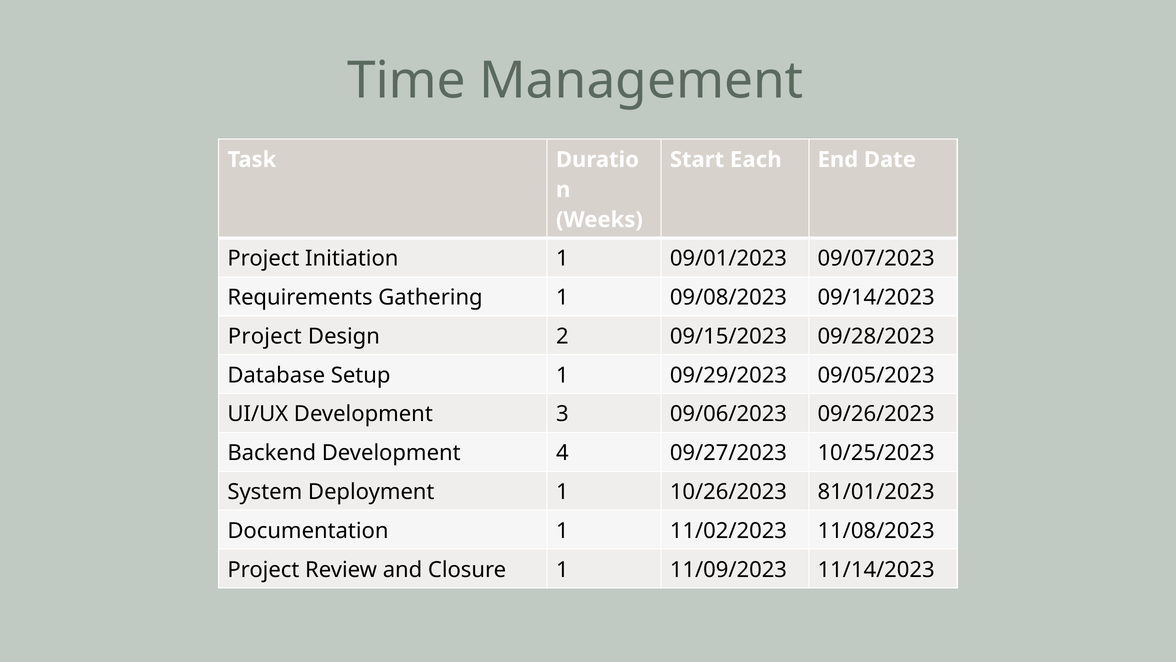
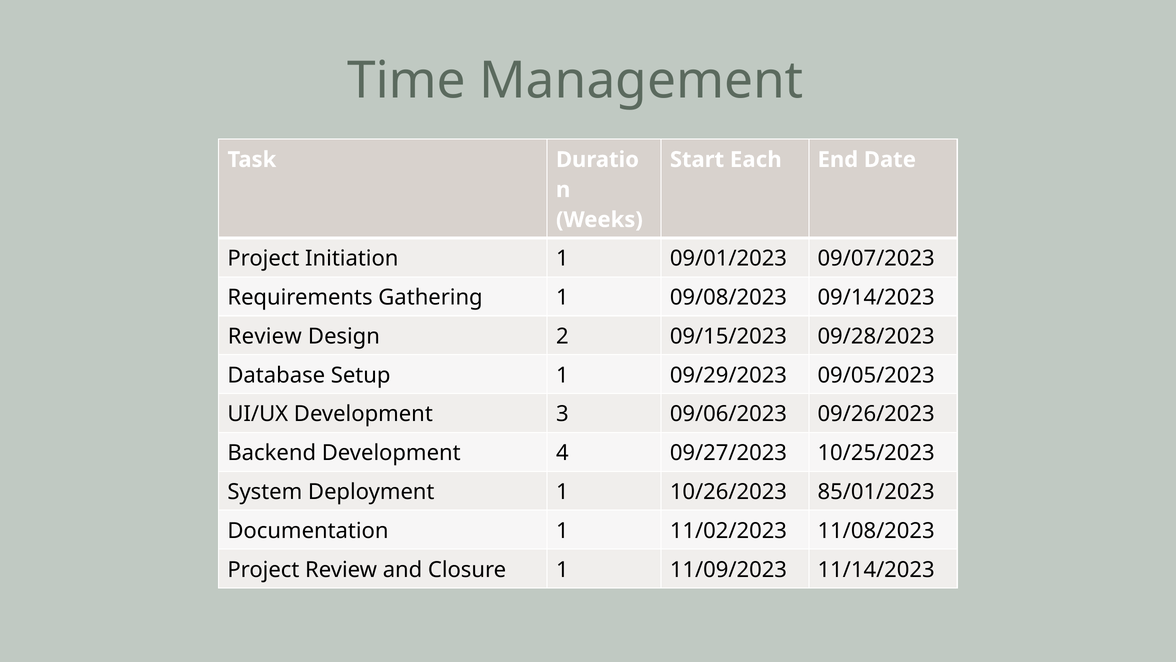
Project at (265, 336): Project -> Review
81/01/2023: 81/01/2023 -> 85/01/2023
